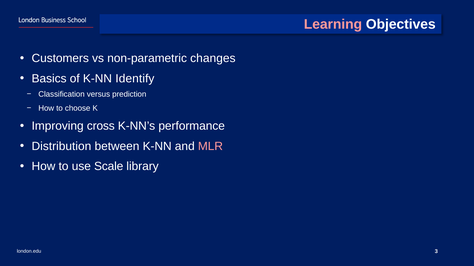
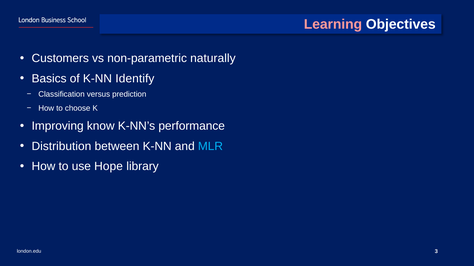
changes: changes -> naturally
cross: cross -> know
MLR colour: pink -> light blue
Scale: Scale -> Hope
